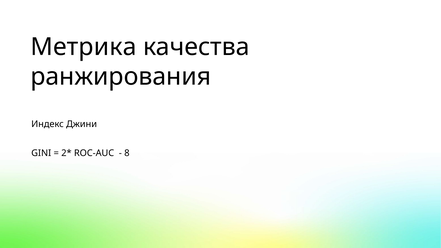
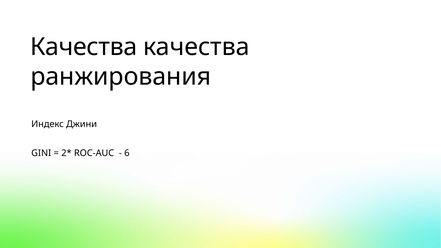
Метрика at (84, 47): Метрика -> Качества
8: 8 -> 6
